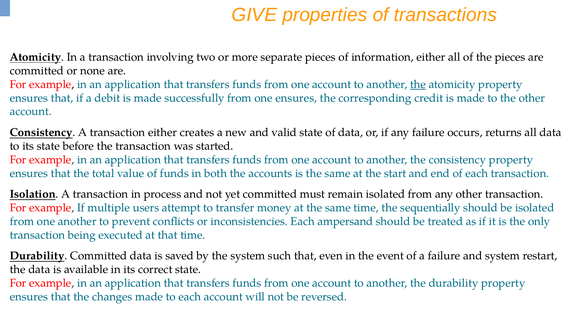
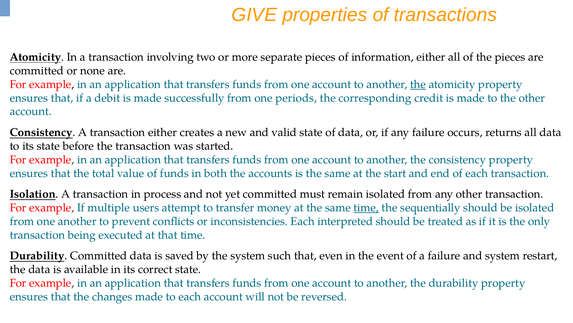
one ensures: ensures -> periods
time at (366, 207) underline: none -> present
ampersand: ampersand -> interpreted
